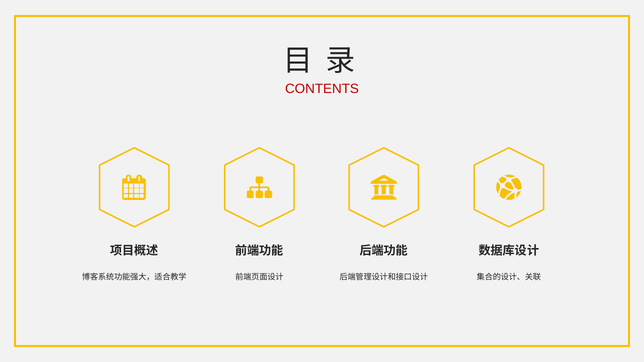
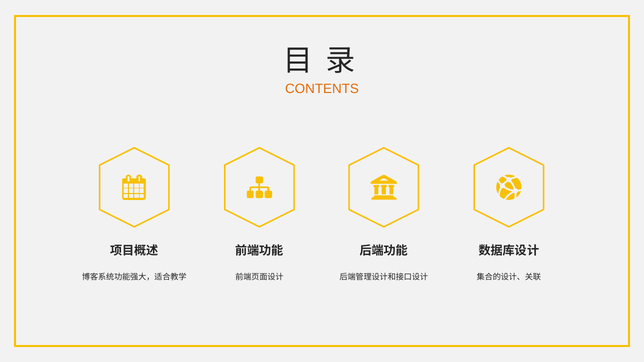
CONTENTS colour: red -> orange
